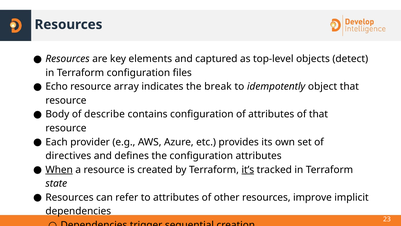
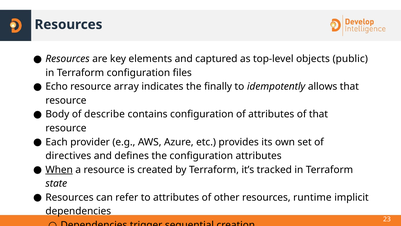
detect: detect -> public
break: break -> finally
object: object -> allows
it’s underline: present -> none
improve: improve -> runtime
